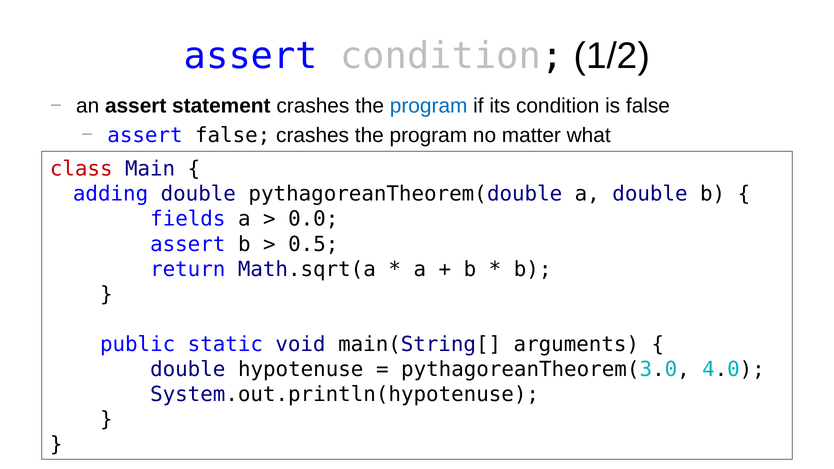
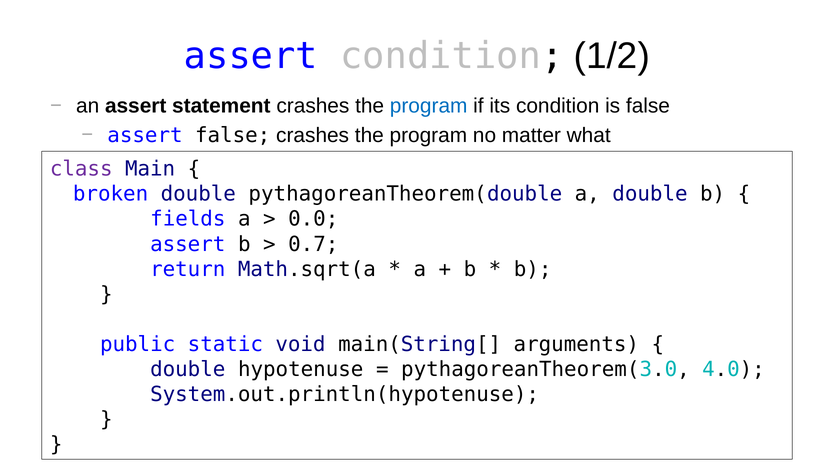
class colour: red -> purple
adding: adding -> broken
0.5: 0.5 -> 0.7
